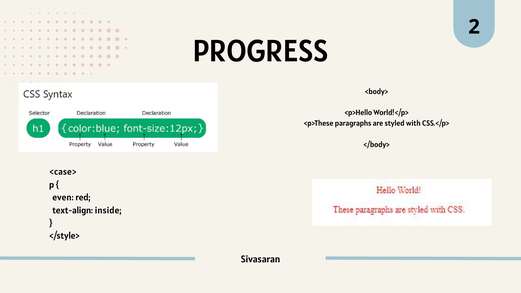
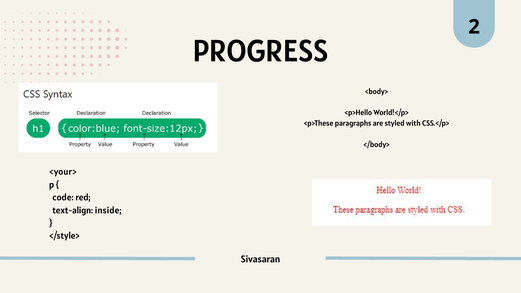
<case>: <case> -> <your>
even: even -> code
